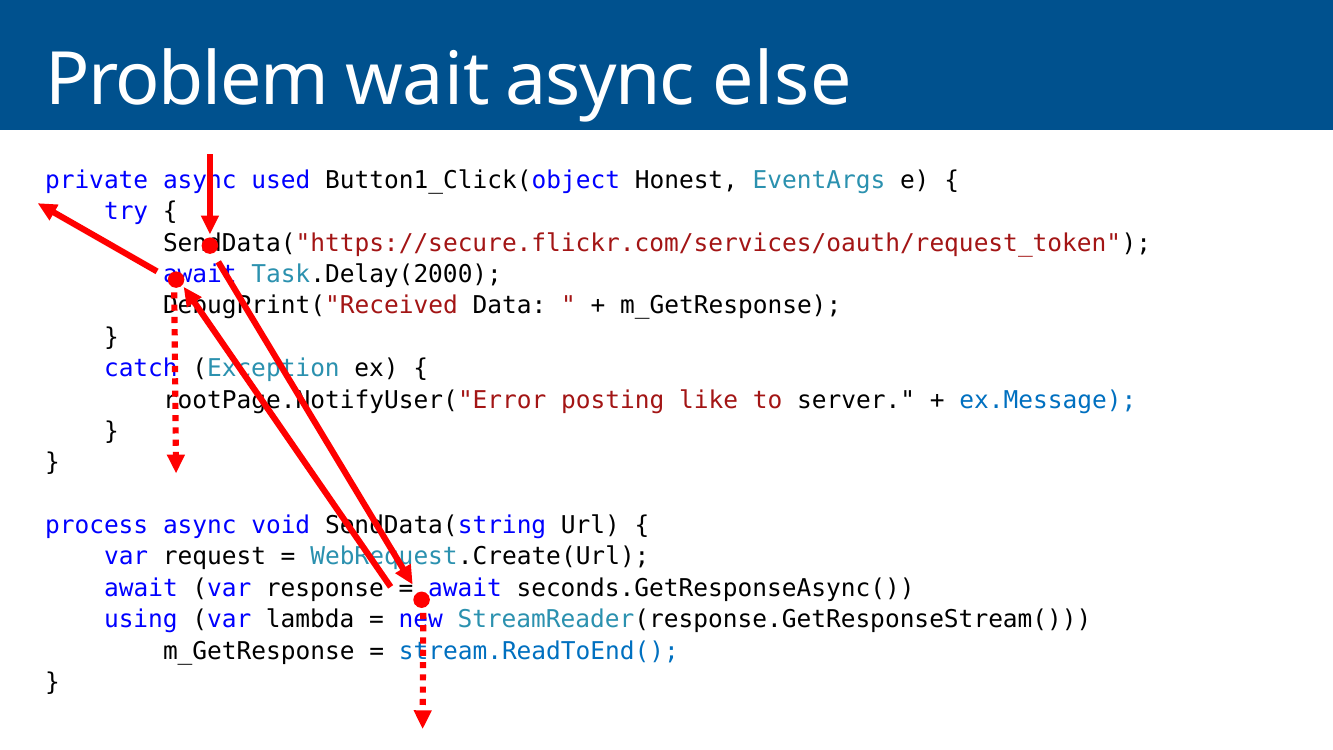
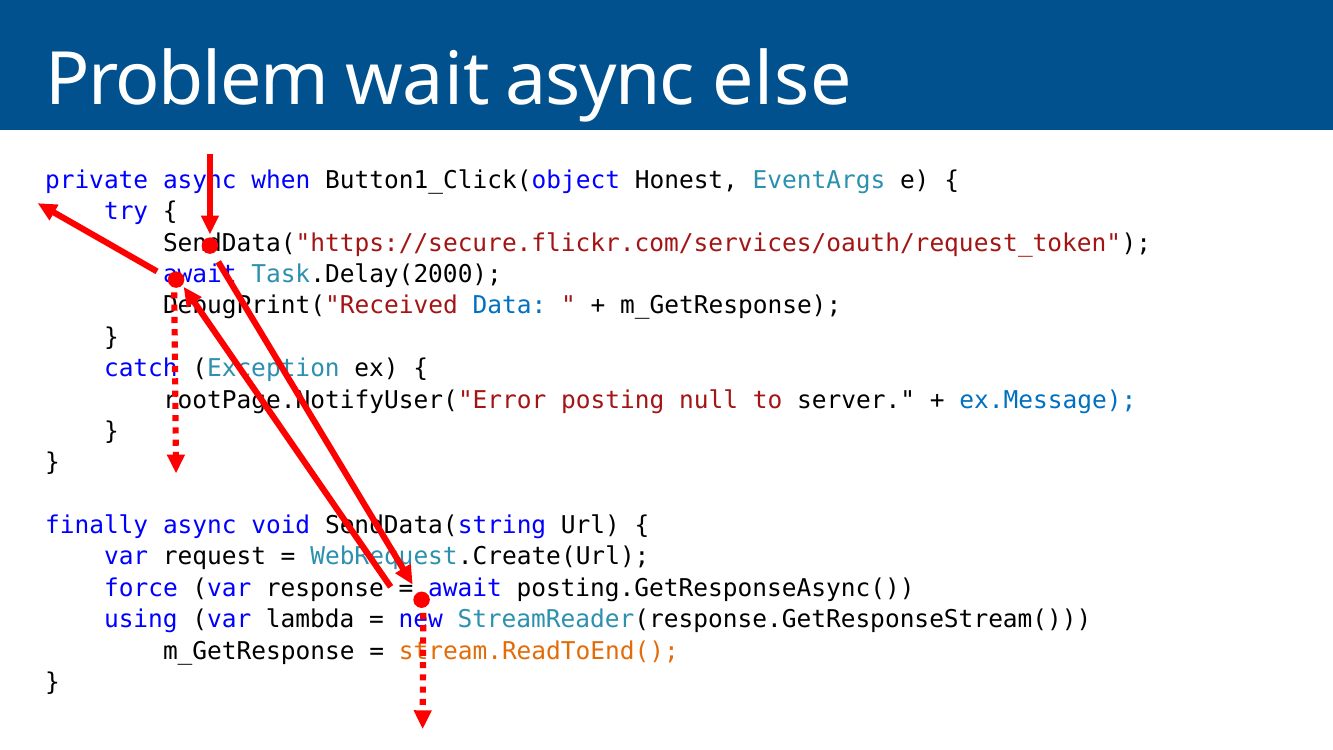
used: used -> when
Data colour: black -> blue
like: like -> null
process: process -> finally
await at (141, 588): await -> force
seconds.GetResponseAsync(: seconds.GetResponseAsync( -> posting.GetResponseAsync(
stream.ReadToEnd( colour: blue -> orange
